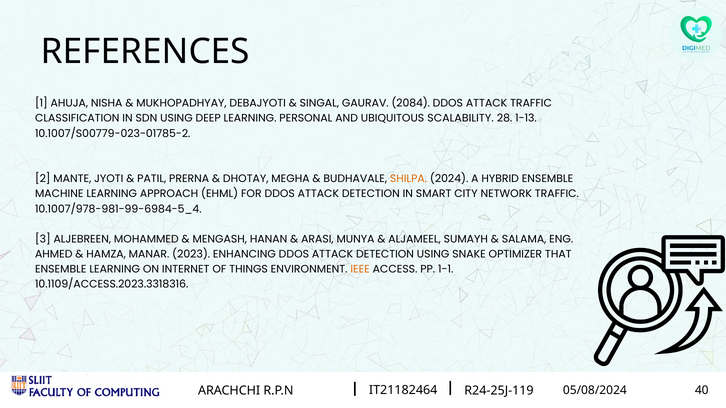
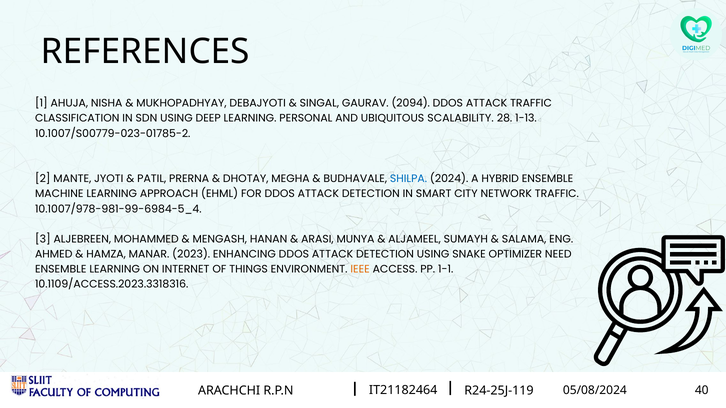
2084: 2084 -> 2094
SHILPA colour: orange -> blue
THAT: THAT -> NEED
